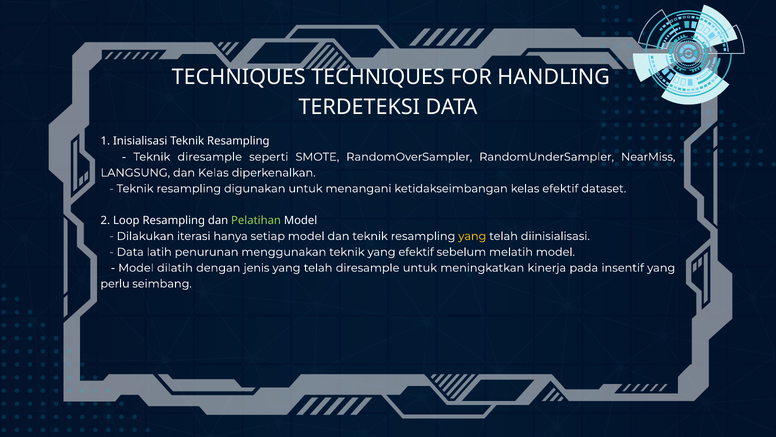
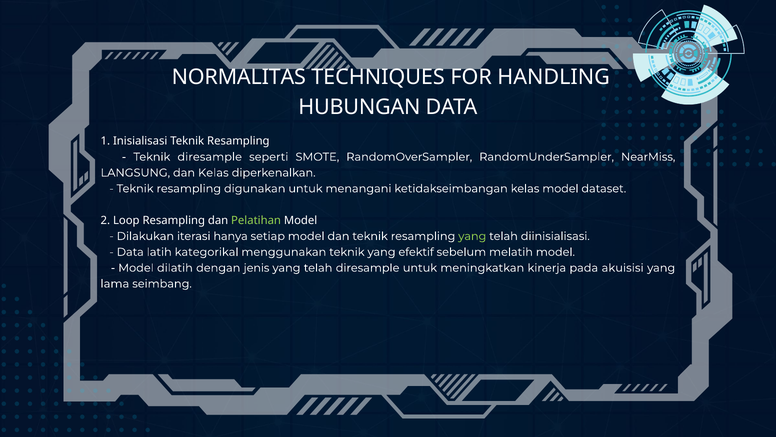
TECHNIQUES at (239, 77): TECHNIQUES -> NORMALITAS
TERDETEKSI: TERDETEKSI -> HUBUNGAN
kelas efektif: efektif -> model
yang at (472, 236) colour: yellow -> light green
penurunan: penurunan -> kategorikal
insentif: insentif -> akuisisi
perlu: perlu -> lama
